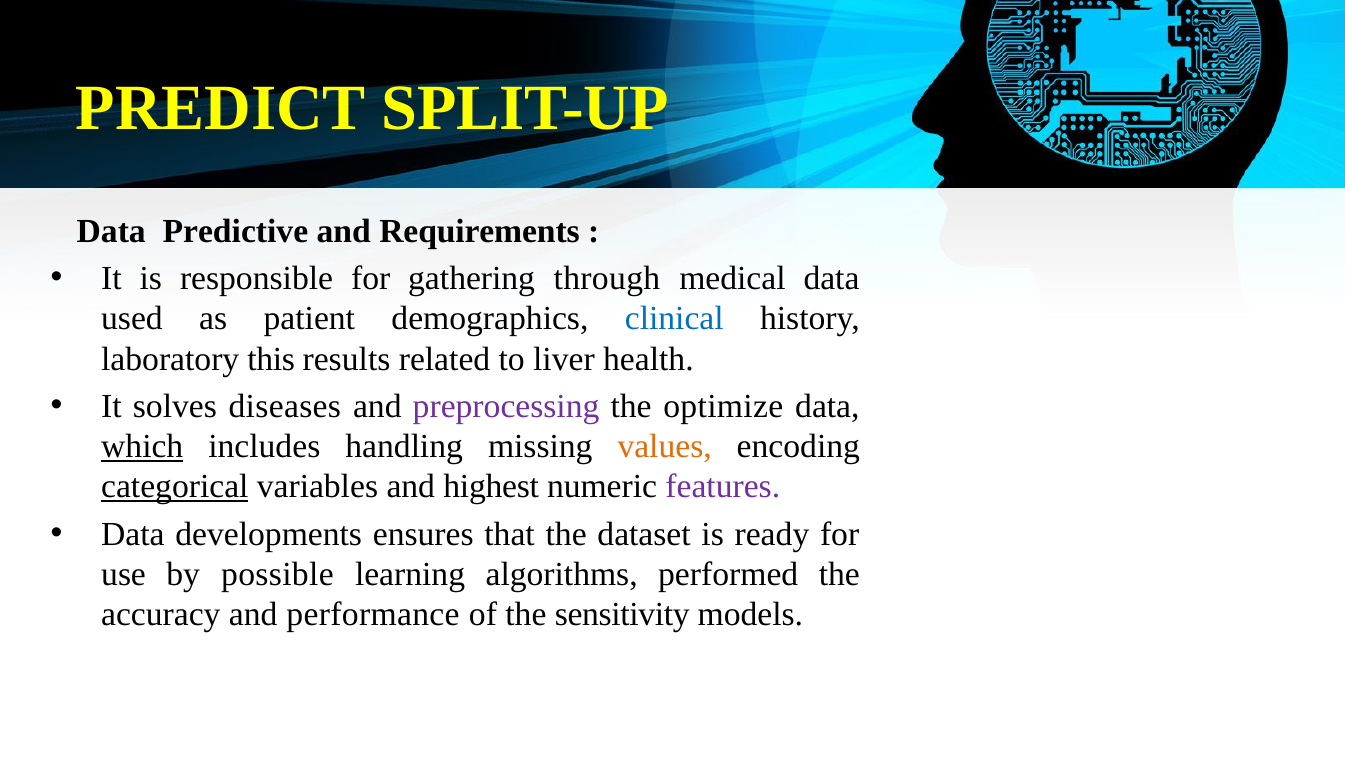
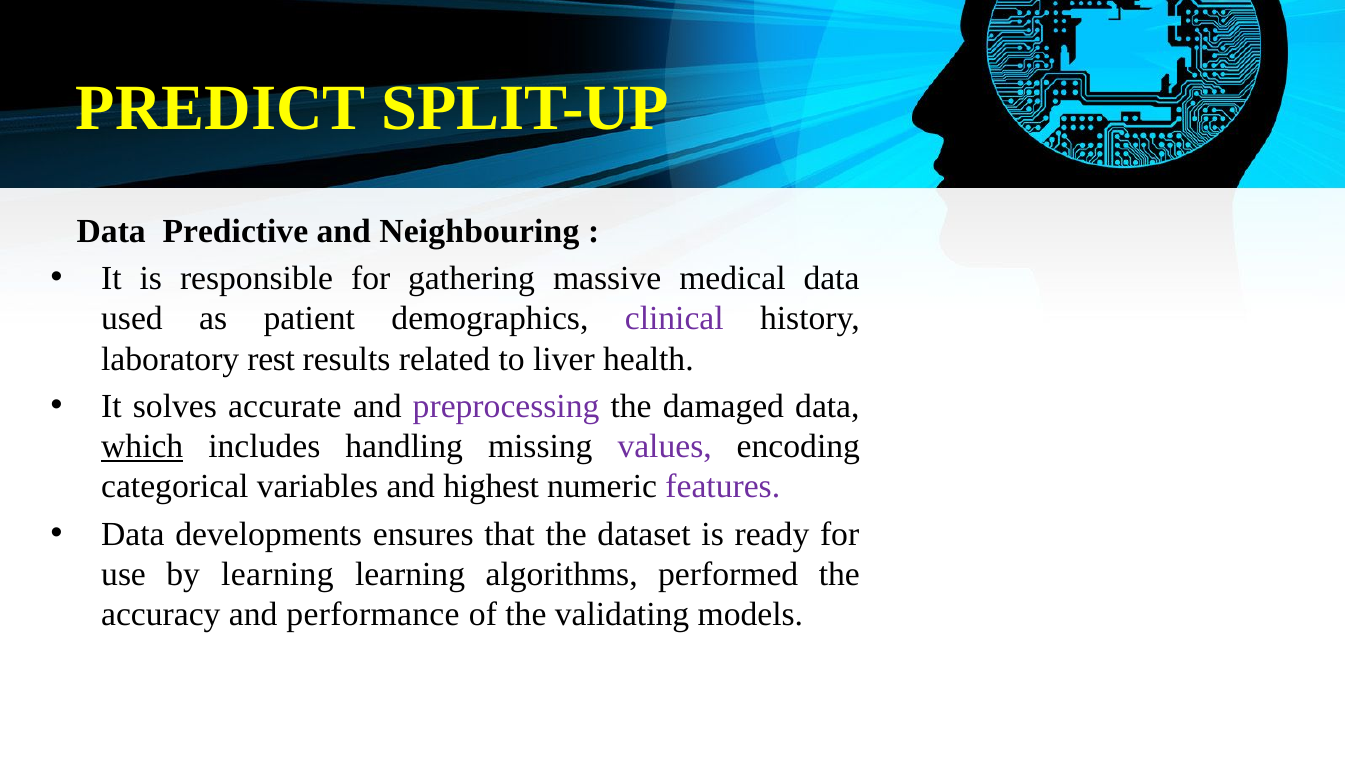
Requirements: Requirements -> Neighbouring
through: through -> massive
clinical colour: blue -> purple
this: this -> rest
diseases: diseases -> accurate
optimize: optimize -> damaged
values colour: orange -> purple
categorical underline: present -> none
by possible: possible -> learning
sensitivity: sensitivity -> validating
